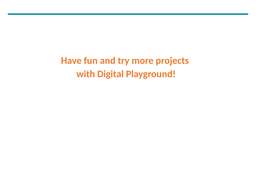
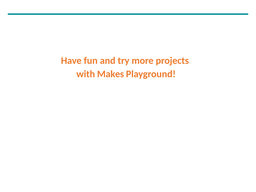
Digital: Digital -> Makes
